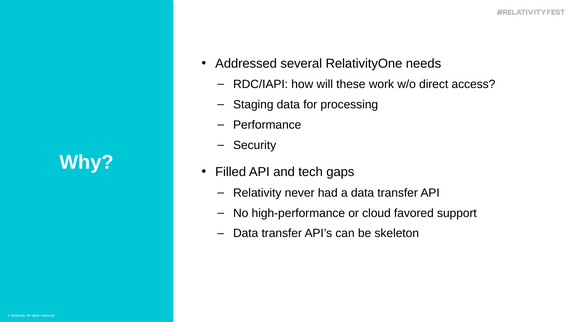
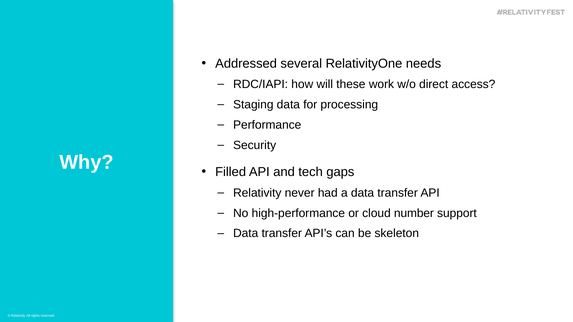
favored: favored -> number
